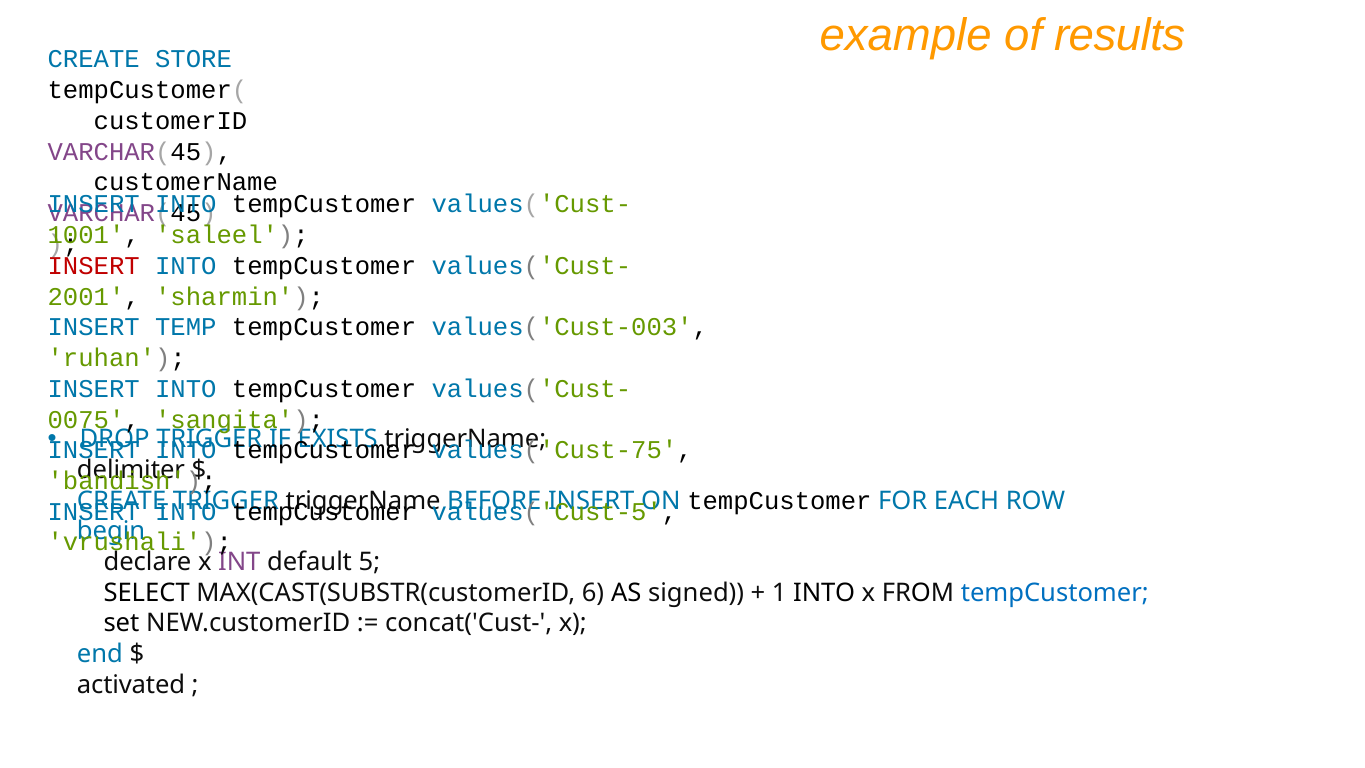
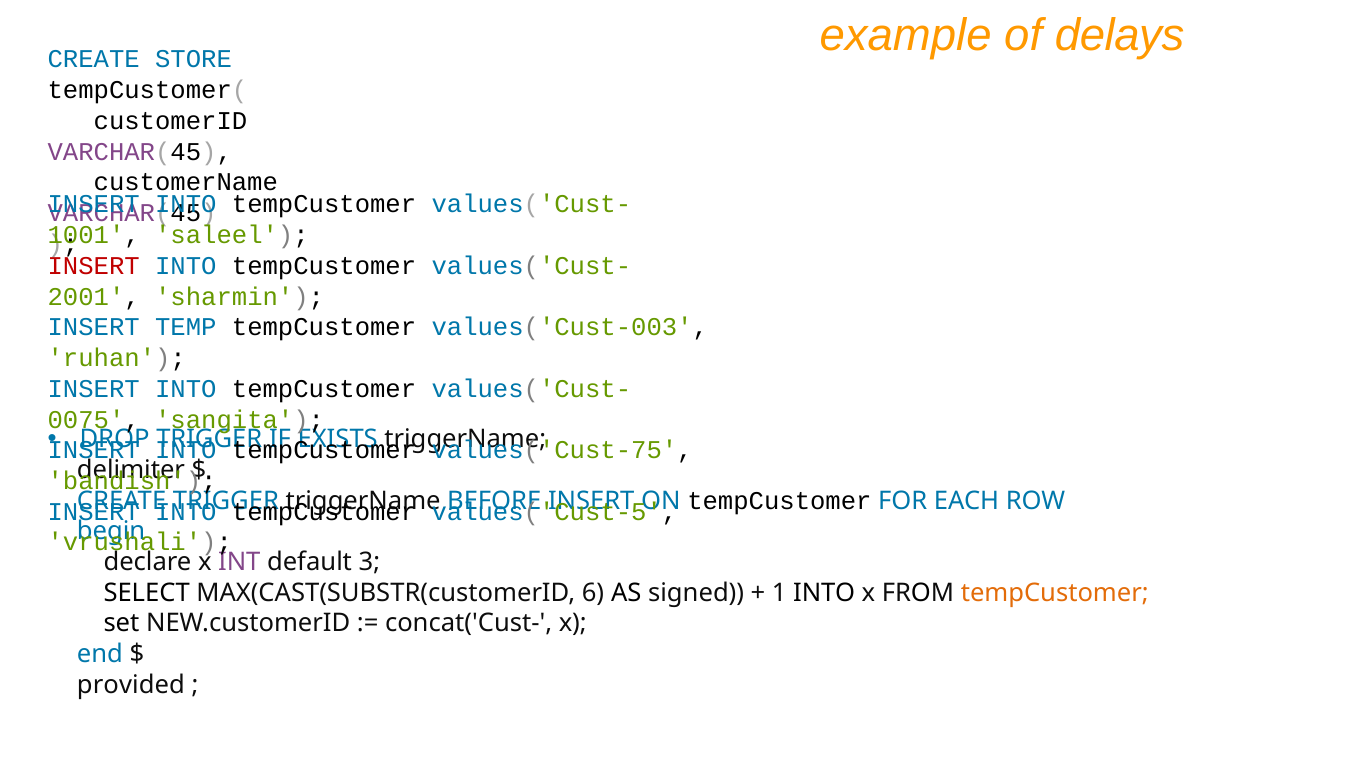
results: results -> delays
5: 5 -> 3
tempCustomer at (1055, 593) colour: blue -> orange
activated: activated -> provided
